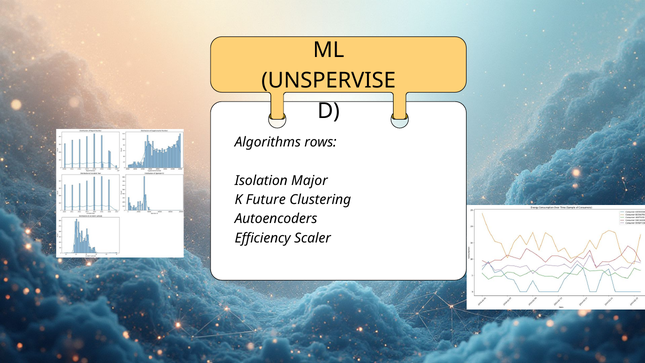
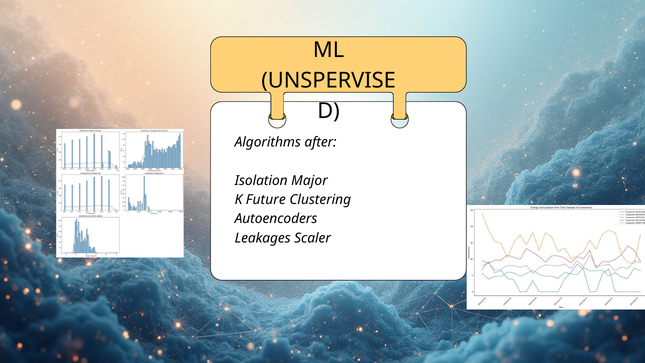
rows: rows -> after
Efficiency: Efficiency -> Leakages
